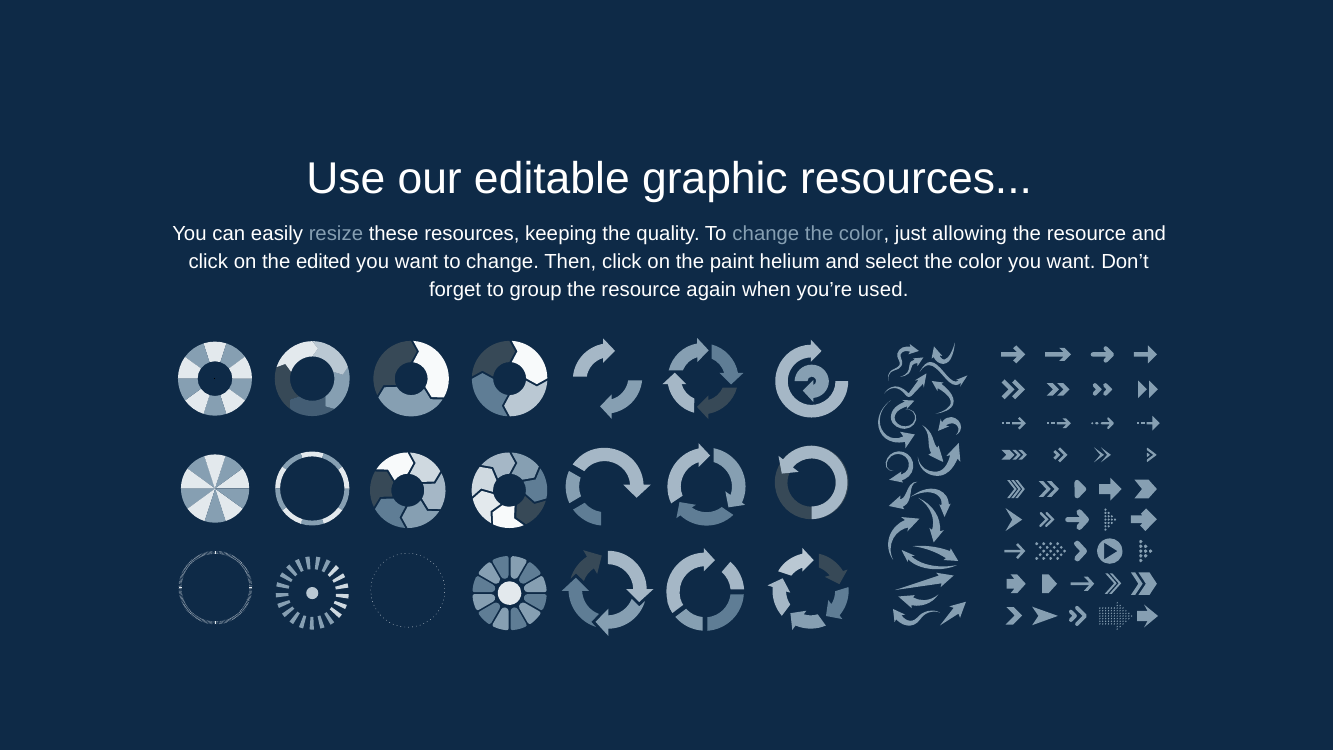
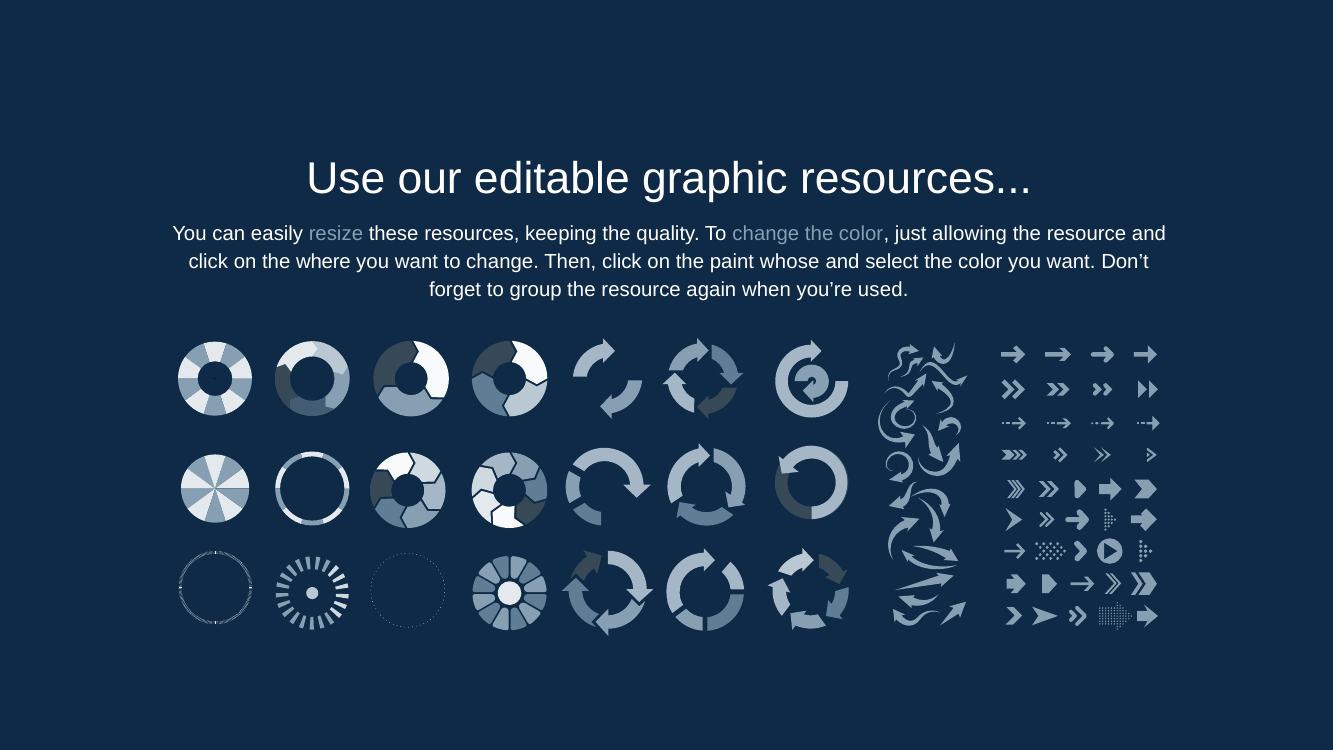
edited: edited -> where
helium: helium -> whose
